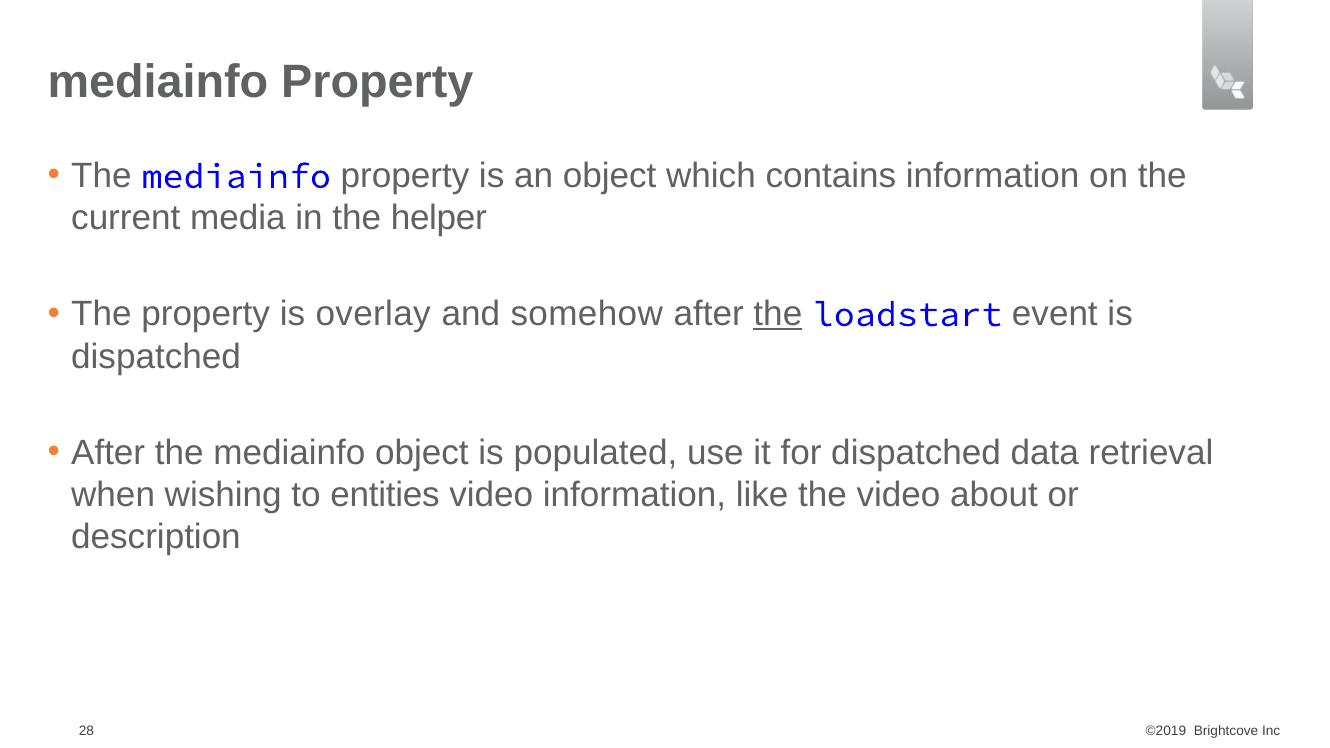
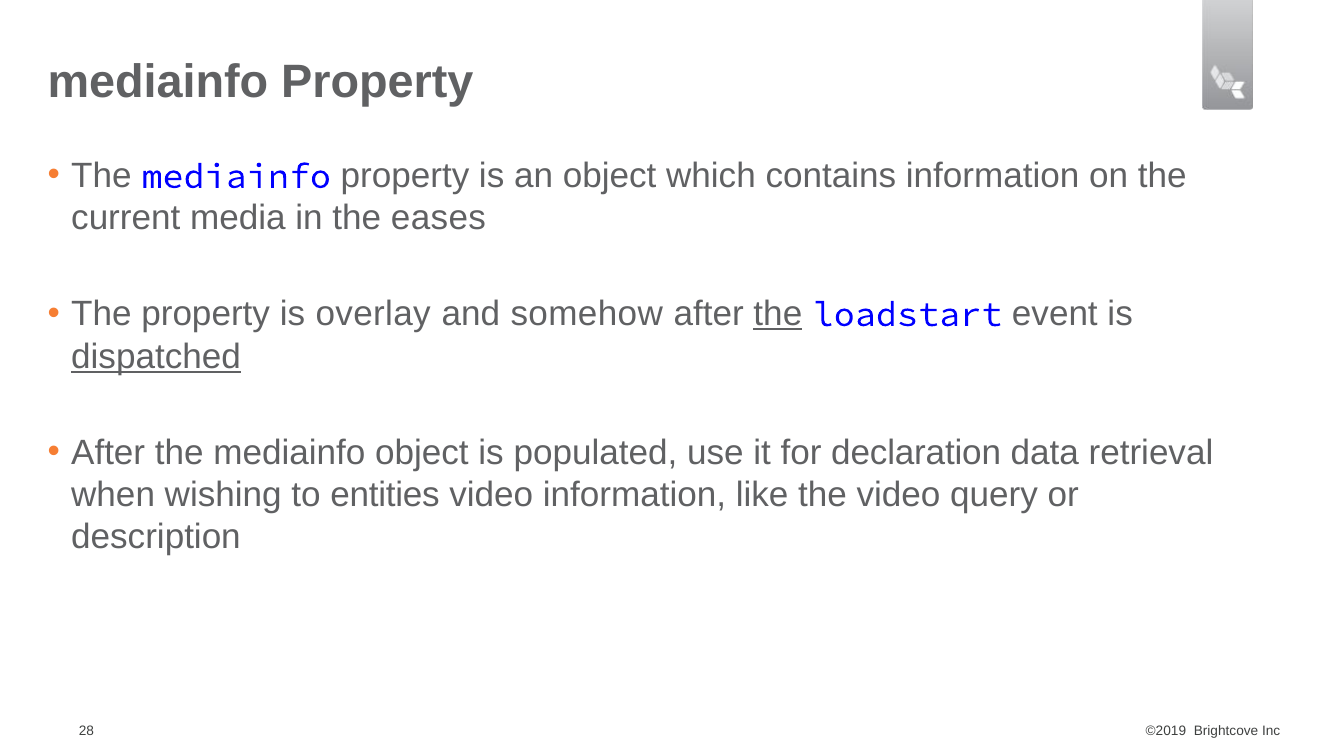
helper: helper -> eases
dispatched at (156, 356) underline: none -> present
for dispatched: dispatched -> declaration
about: about -> query
